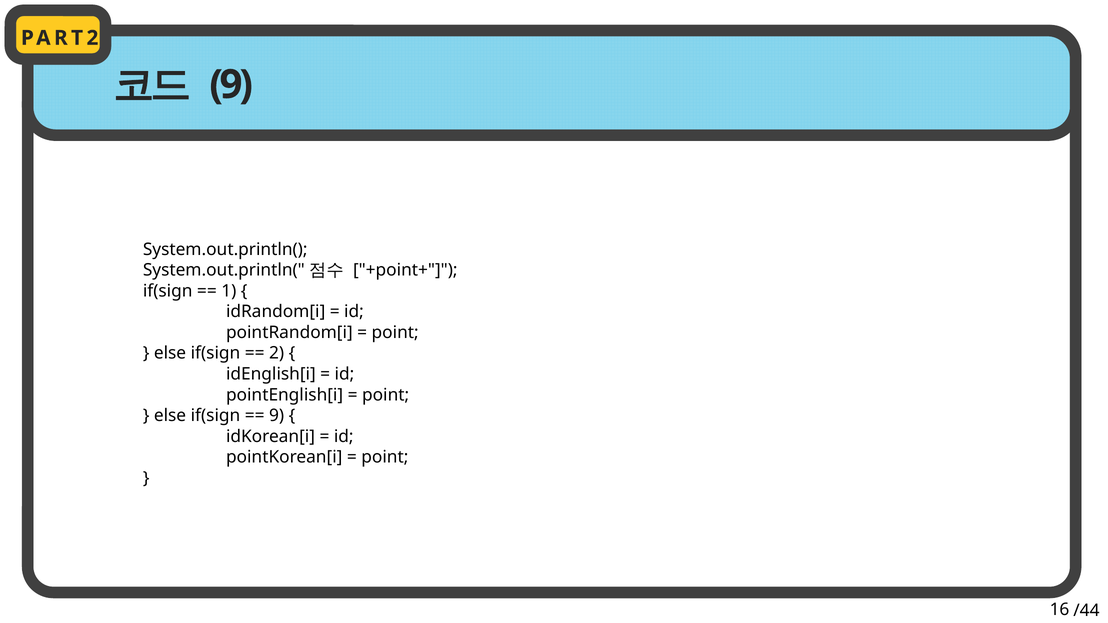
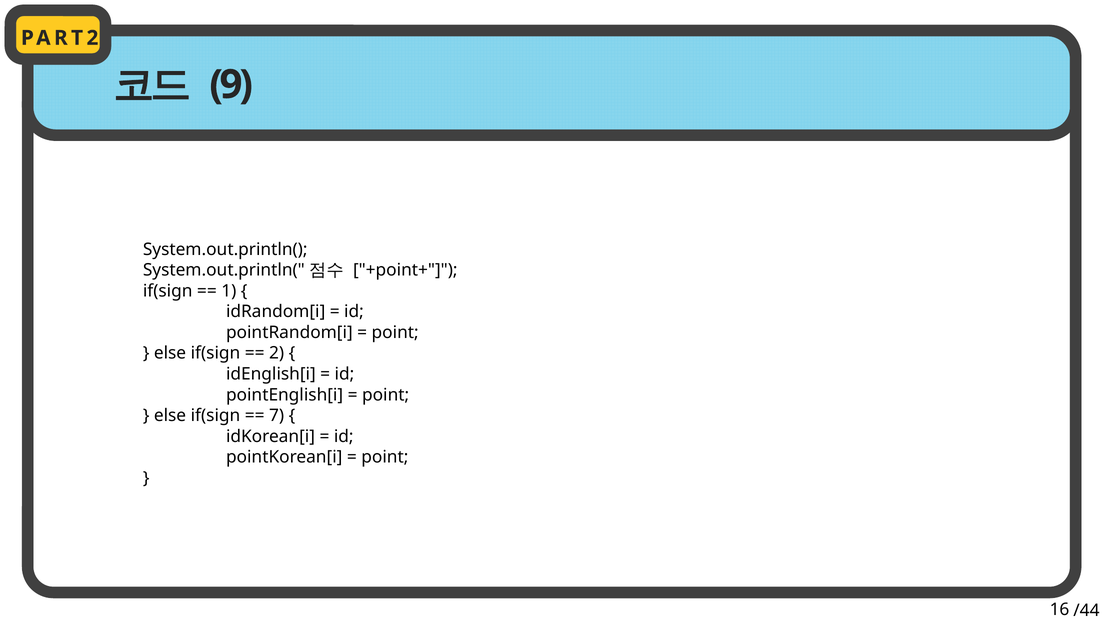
9 at (277, 416): 9 -> 7
